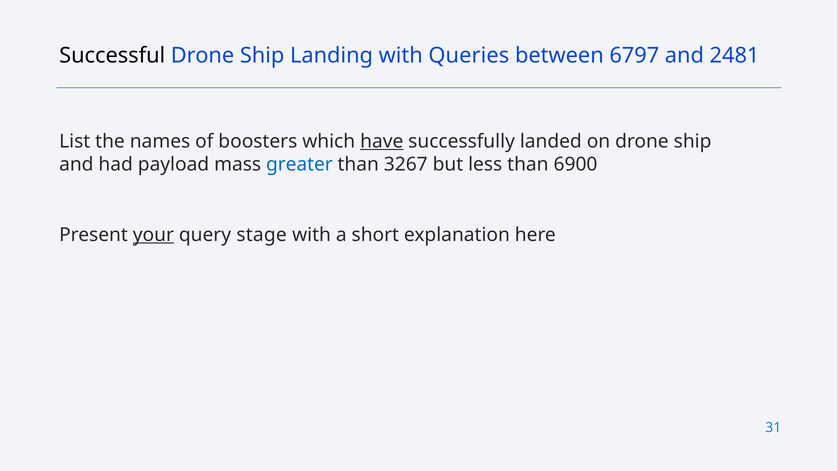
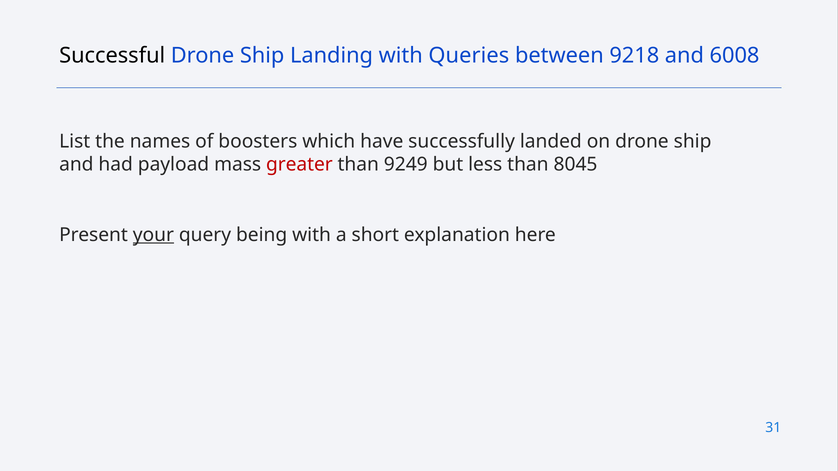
6797: 6797 -> 9218
2481: 2481 -> 6008
have underline: present -> none
greater colour: blue -> red
3267: 3267 -> 9249
6900: 6900 -> 8045
stage: stage -> being
